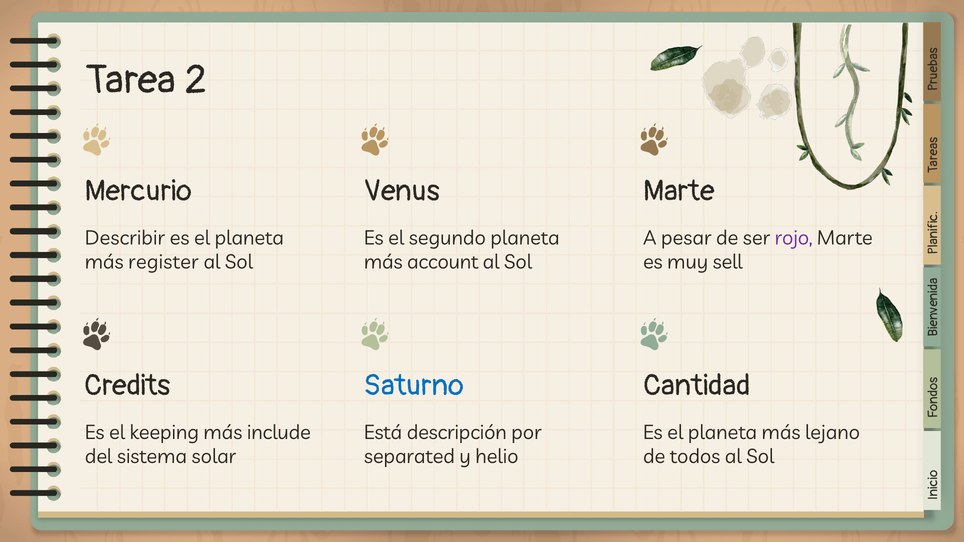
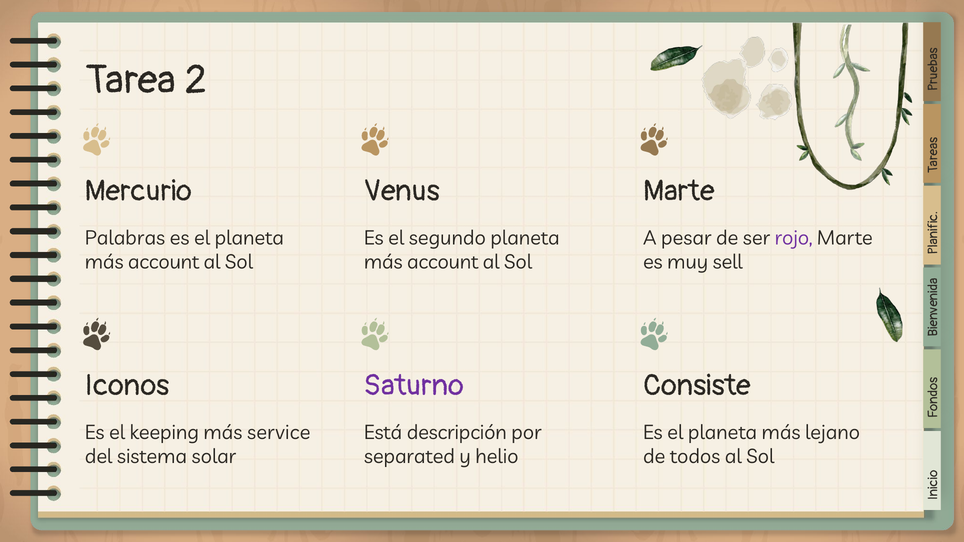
Describir: Describir -> Palabras
register at (163, 262): register -> account
Credits: Credits -> Iconos
Saturno colour: blue -> purple
Cantidad: Cantidad -> Consiste
include: include -> service
